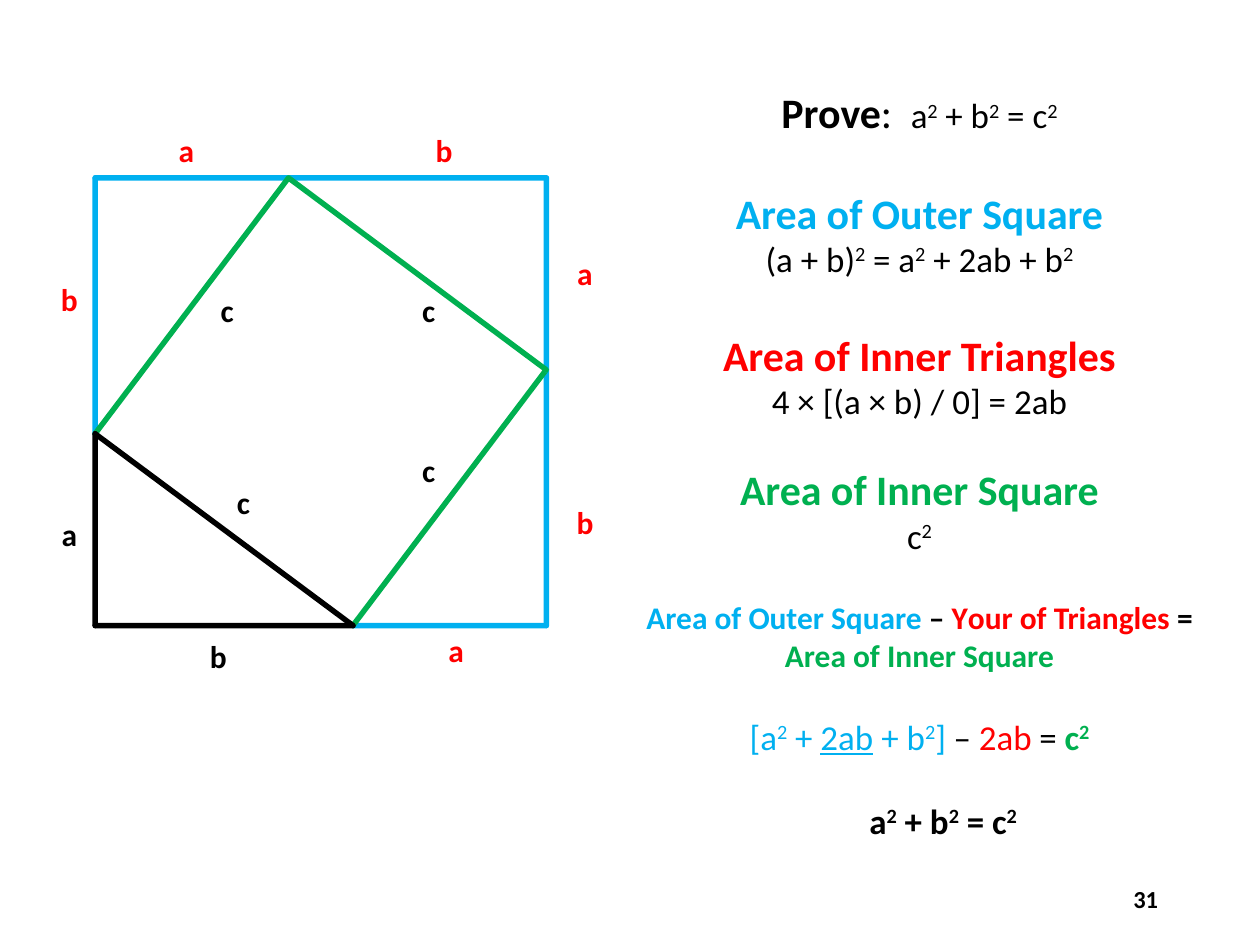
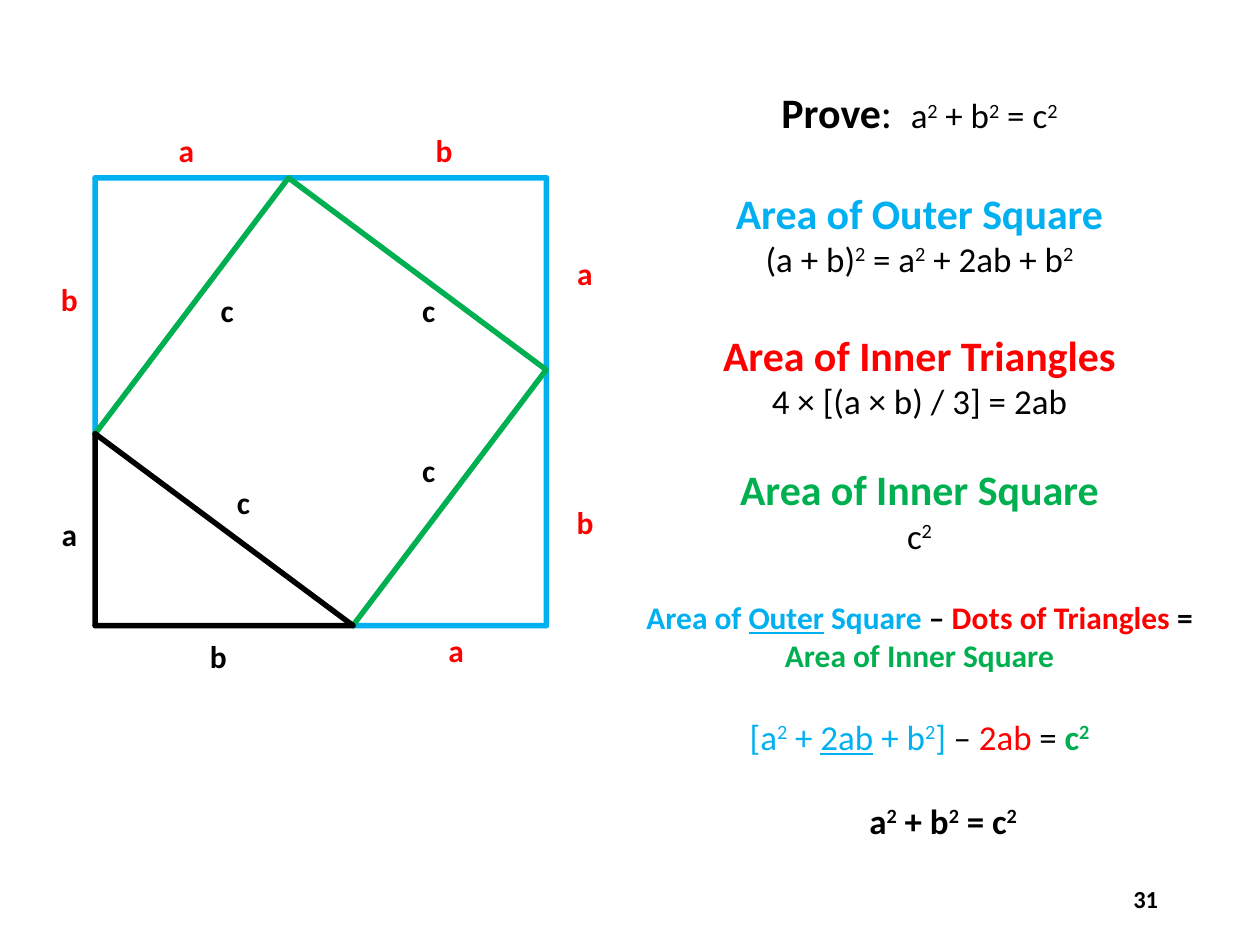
0: 0 -> 3
Outer at (786, 619) underline: none -> present
Your: Your -> Dots
